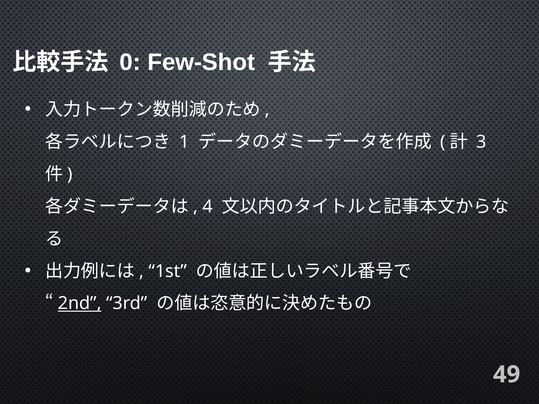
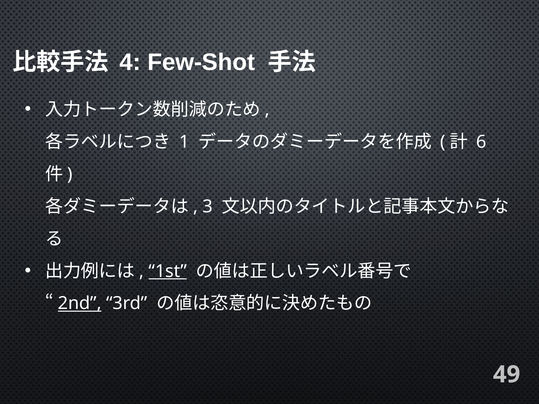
0: 0 -> 4
3: 3 -> 6
4: 4 -> 3
1st underline: none -> present
